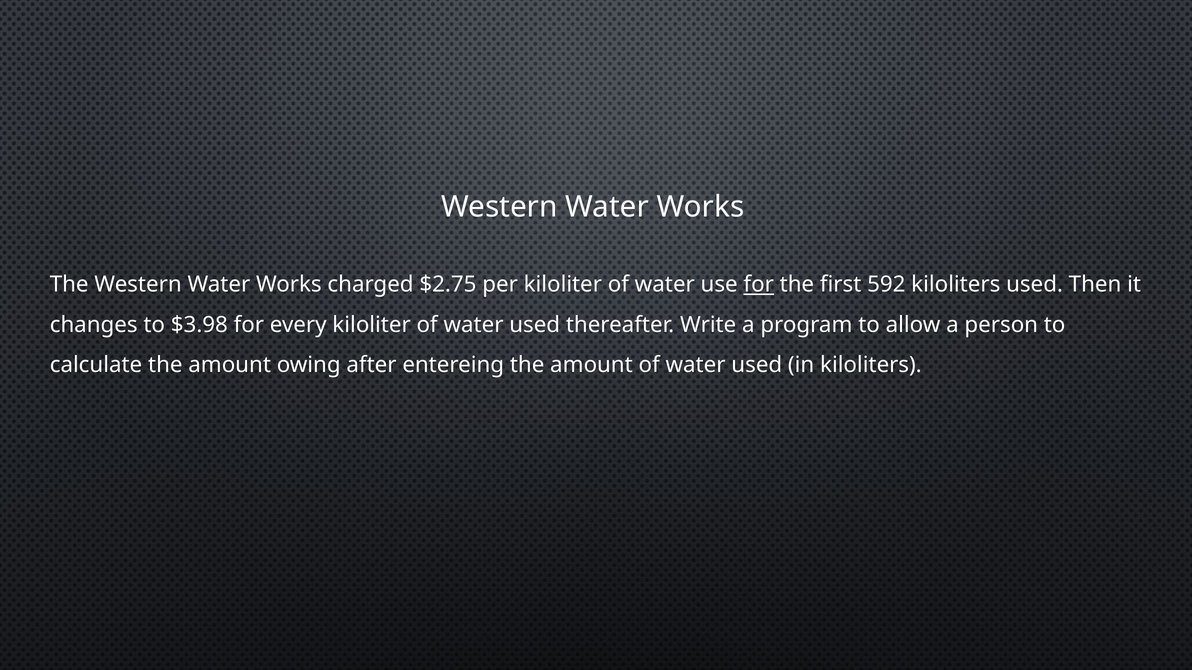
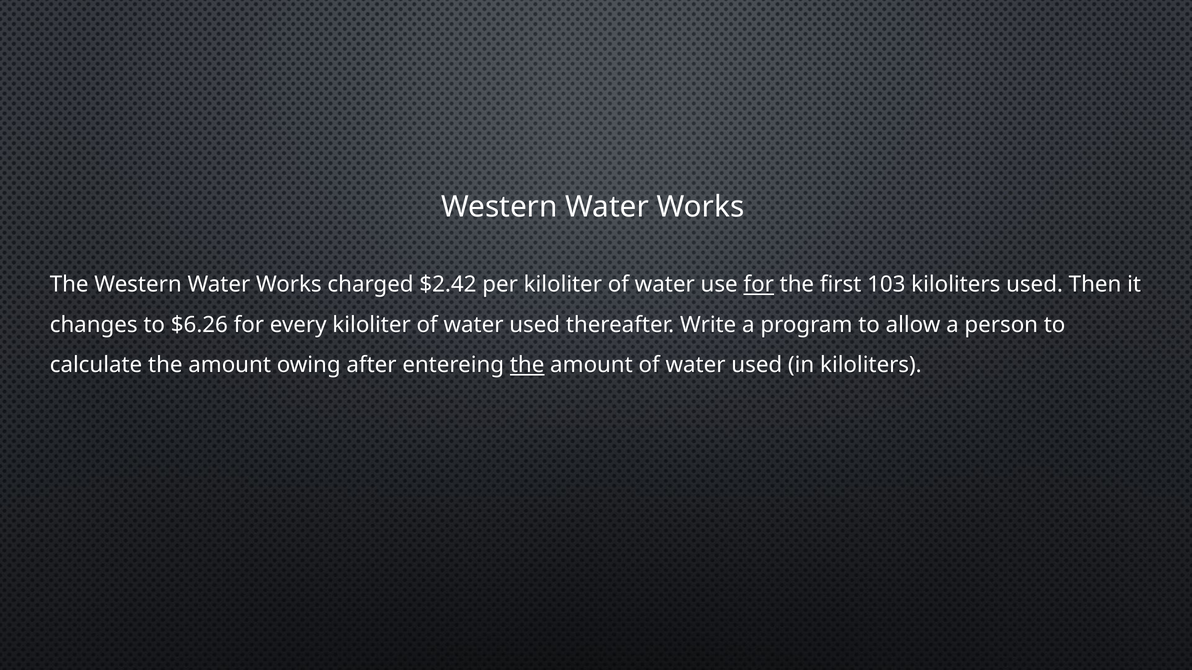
$2.75: $2.75 -> $2.42
592: 592 -> 103
$3.98: $3.98 -> $6.26
the at (527, 365) underline: none -> present
